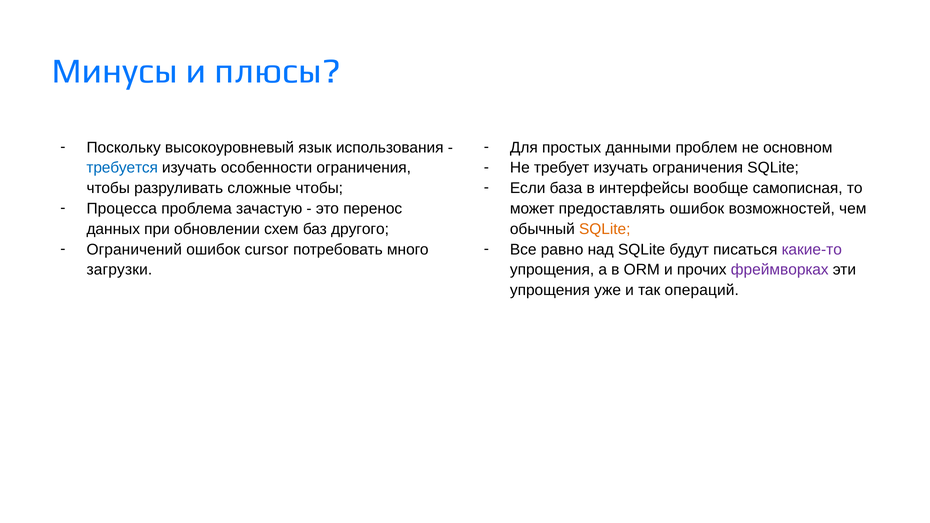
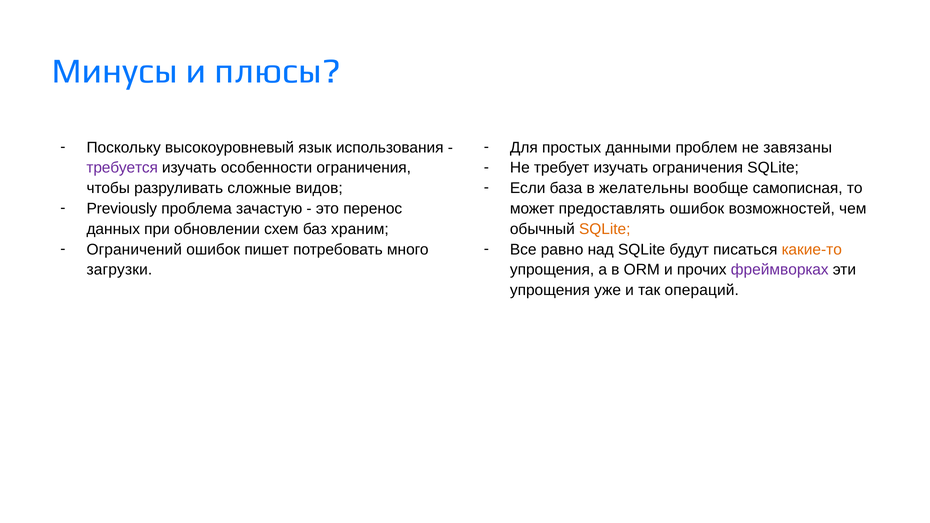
основном: основном -> завязаны
требуется colour: blue -> purple
интерфейсы: интерфейсы -> желательны
сложные чтобы: чтобы -> видов
Процесса: Процесса -> Previously
другого: другого -> храним
cursor: cursor -> пишет
какие-то colour: purple -> orange
